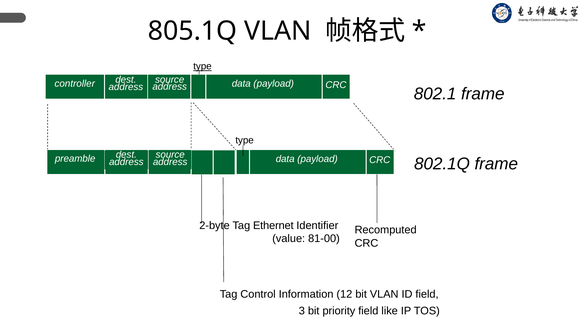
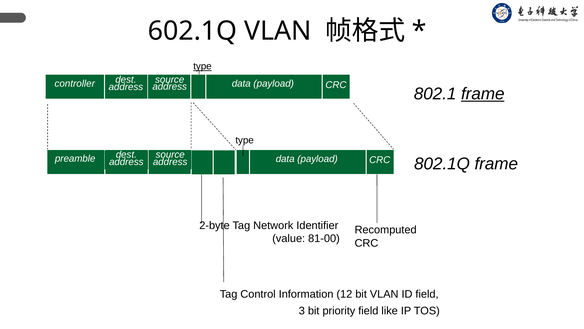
805.1Q: 805.1Q -> 602.1Q
frame at (483, 94) underline: none -> present
Ethernet: Ethernet -> Network
